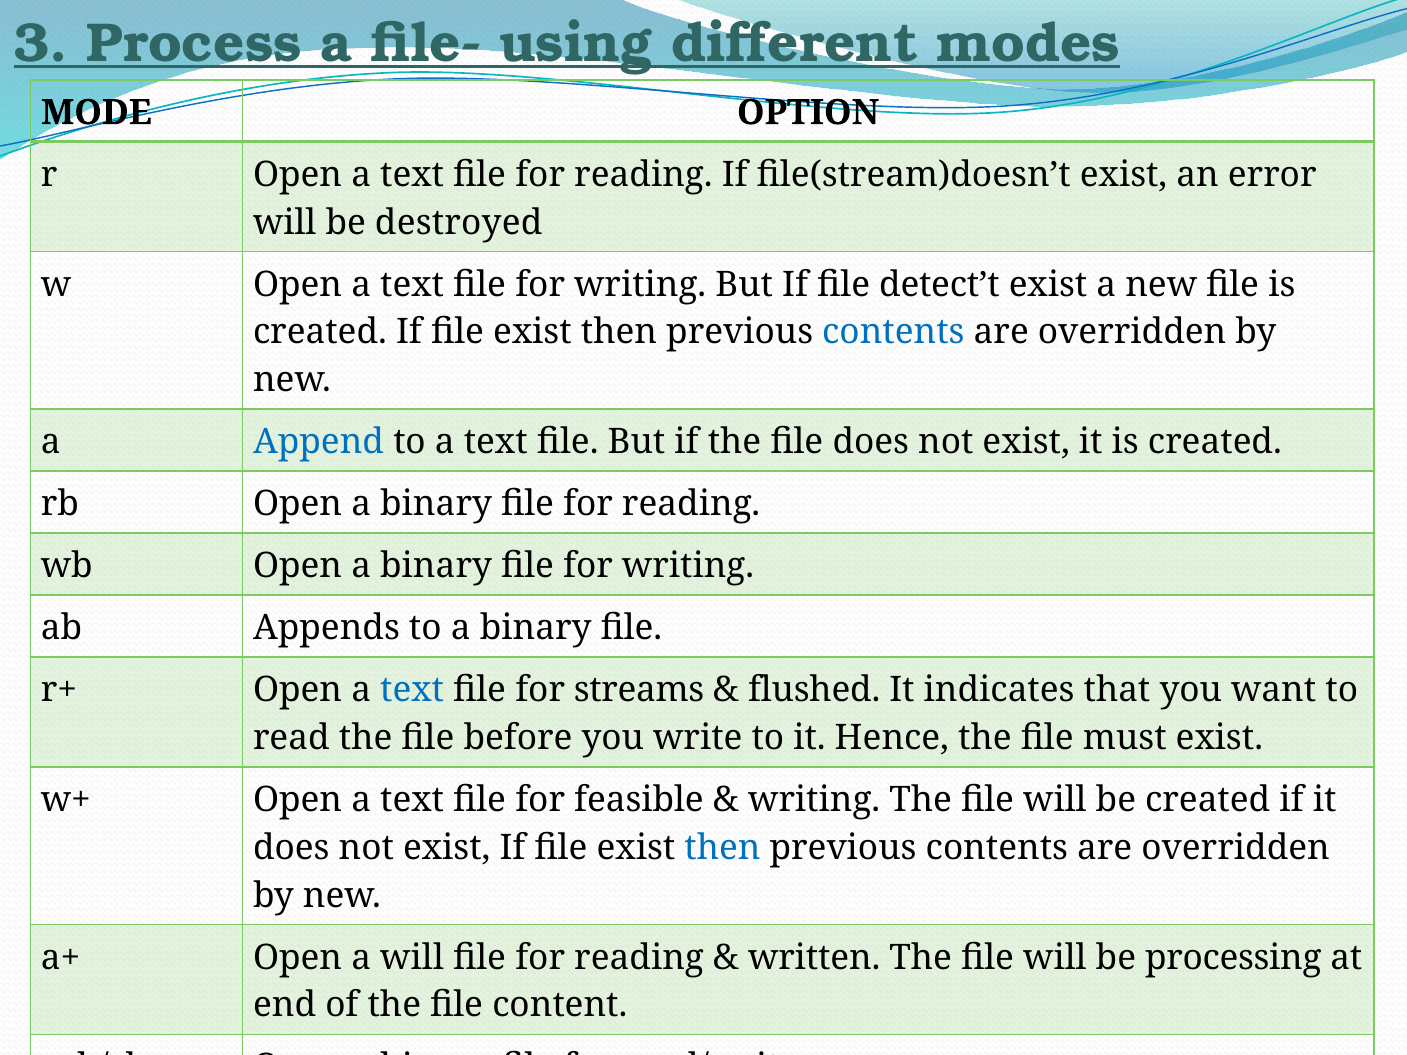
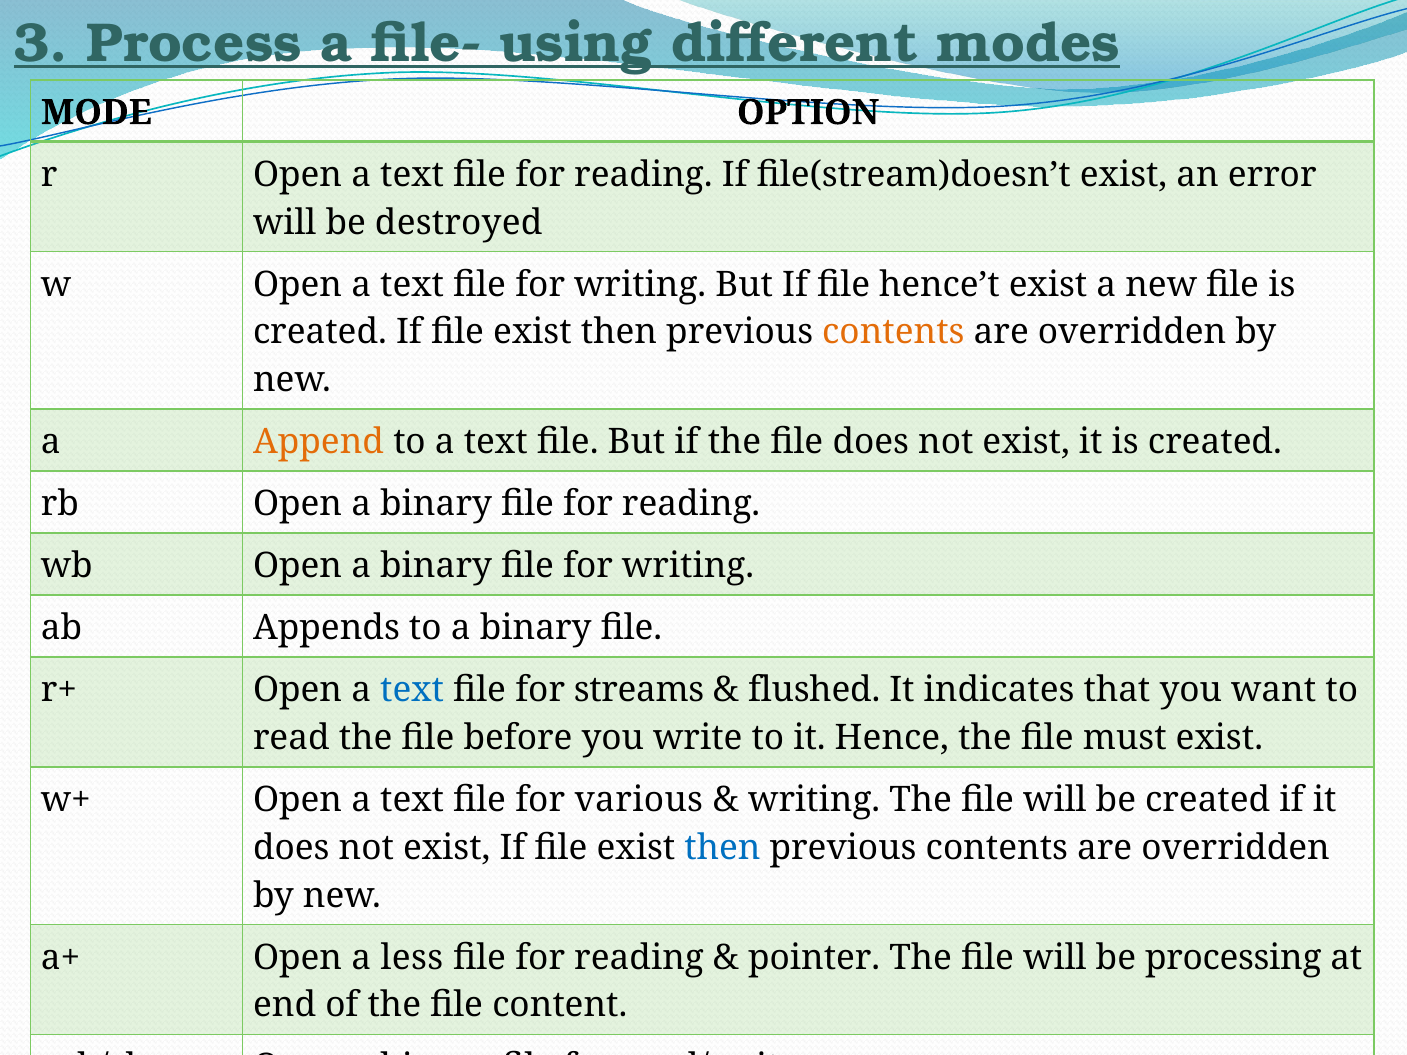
detect’t: detect’t -> hence’t
contents at (893, 332) colour: blue -> orange
Append at (319, 442) colour: blue -> orange
feasible: feasible -> various
a will: will -> less
written: written -> pointer
